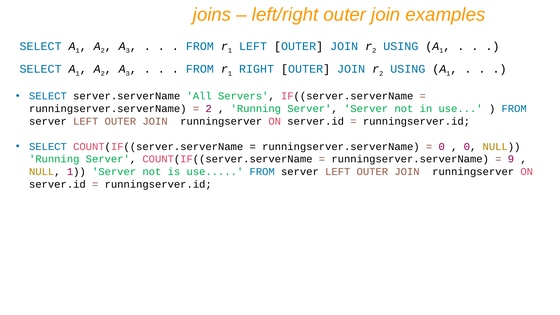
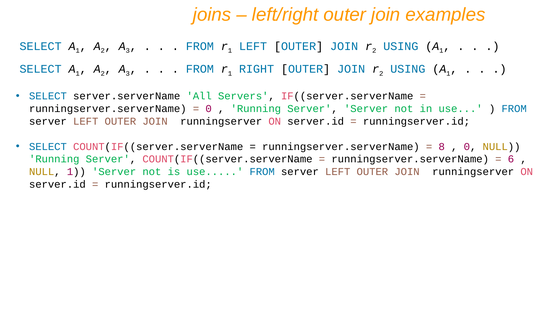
2 at (209, 109): 2 -> 0
0 at (442, 147): 0 -> 8
9: 9 -> 6
